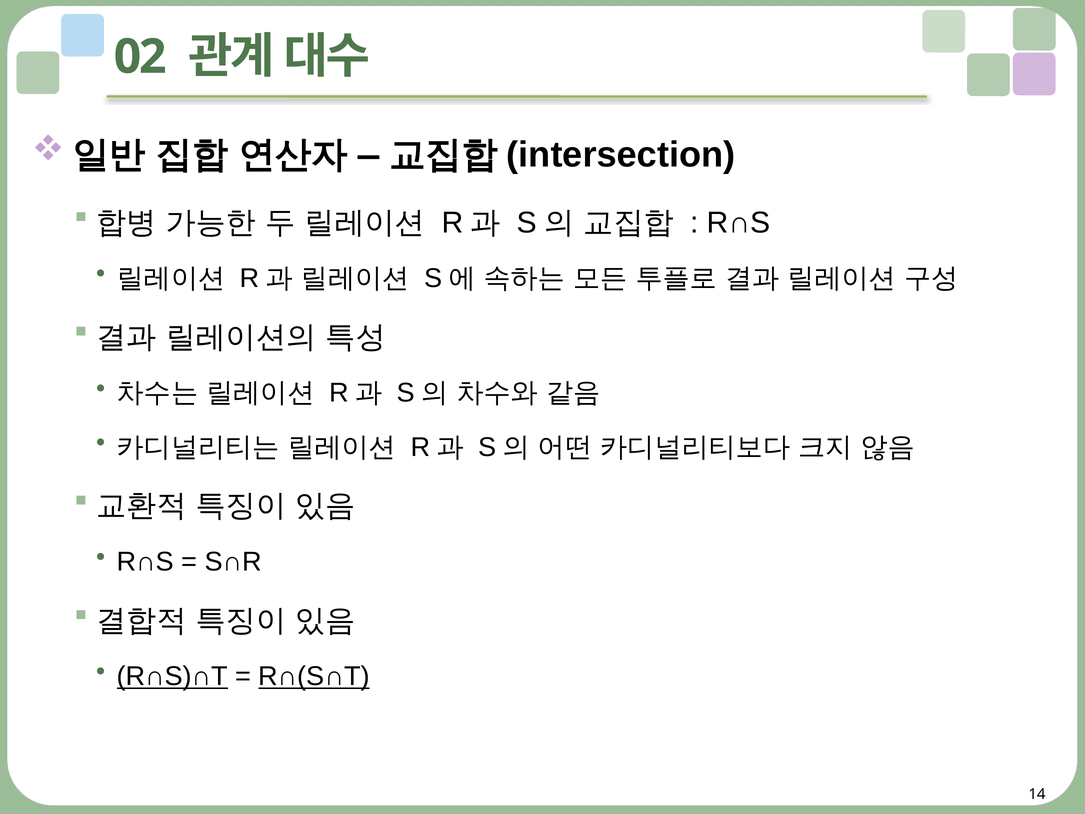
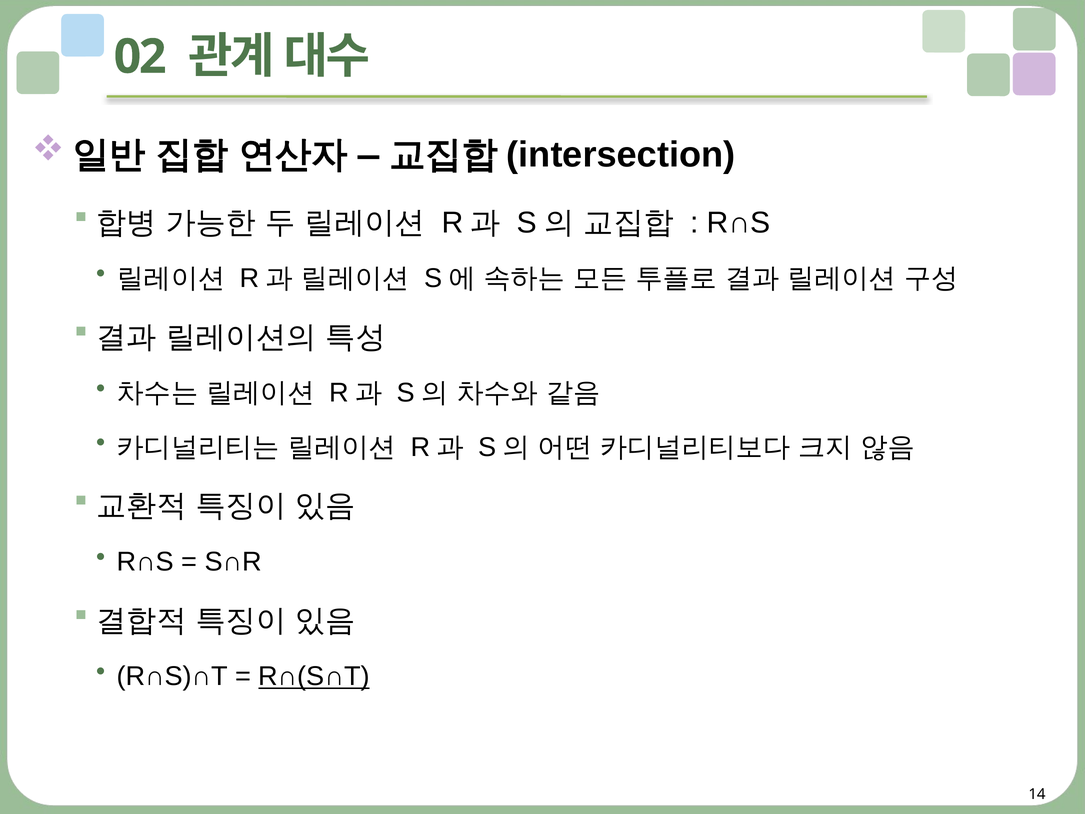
R∩S)∩T underline: present -> none
